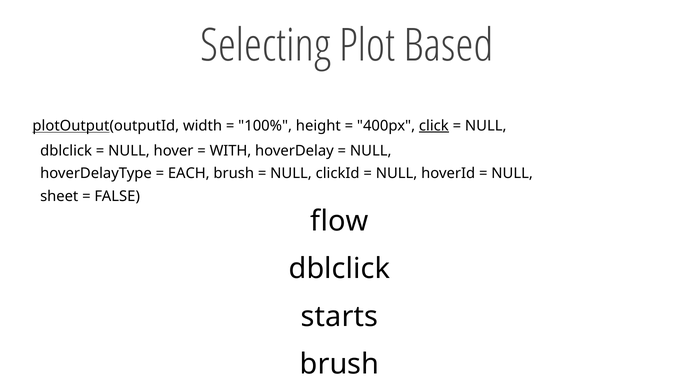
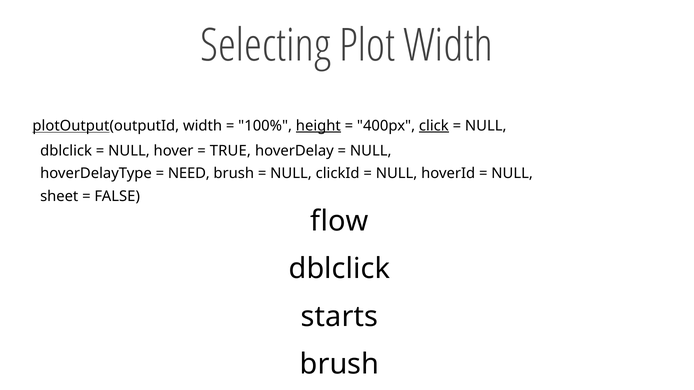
Plot Based: Based -> Width
height underline: none -> present
WITH: WITH -> TRUE
EACH: EACH -> NEED
